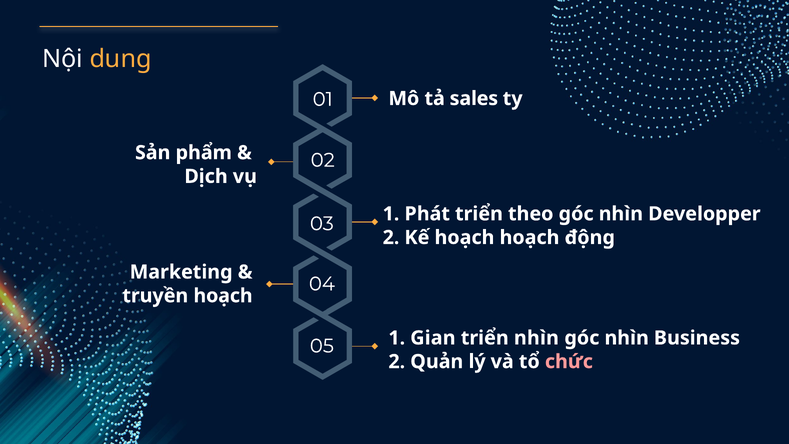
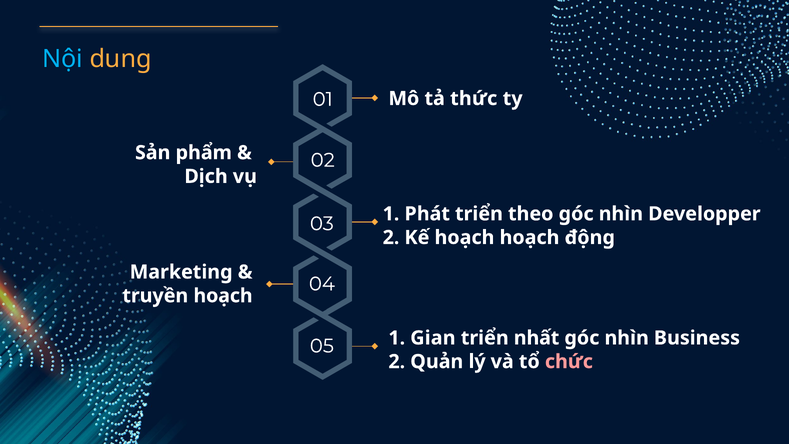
Nội colour: white -> light blue
sales: sales -> thức
triển nhìn: nhìn -> nhất
